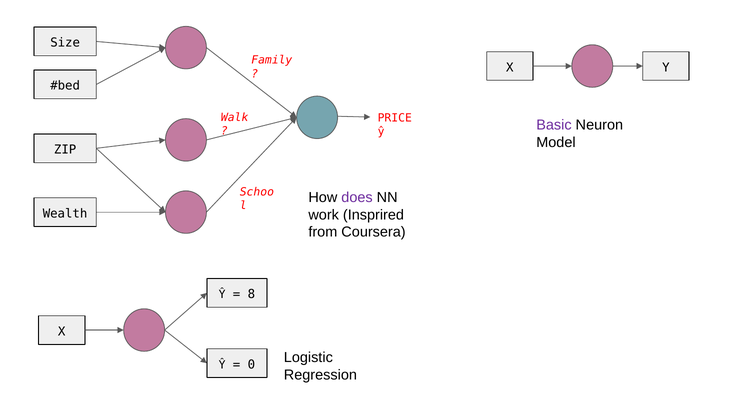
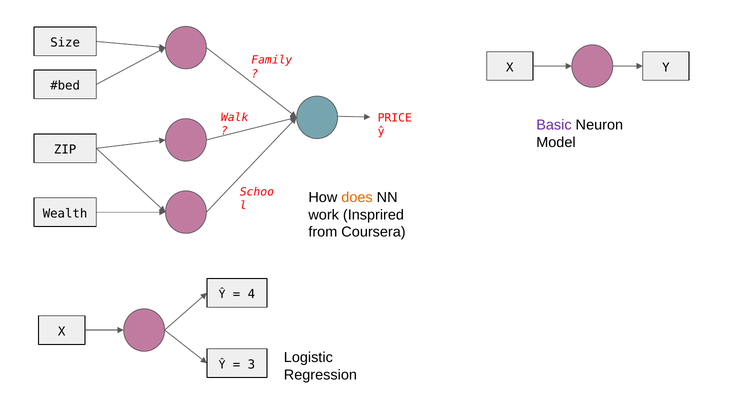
does colour: purple -> orange
8: 8 -> 4
0: 0 -> 3
